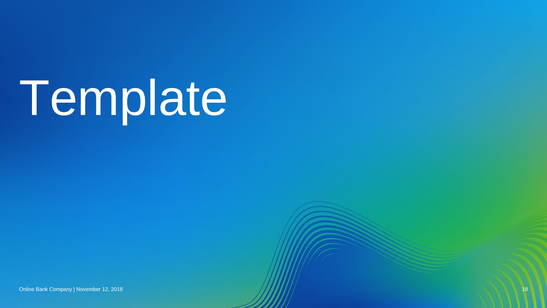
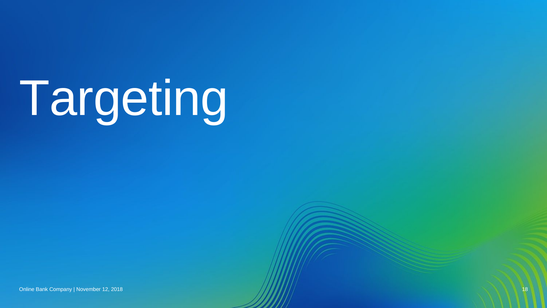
Template: Template -> Targeting
